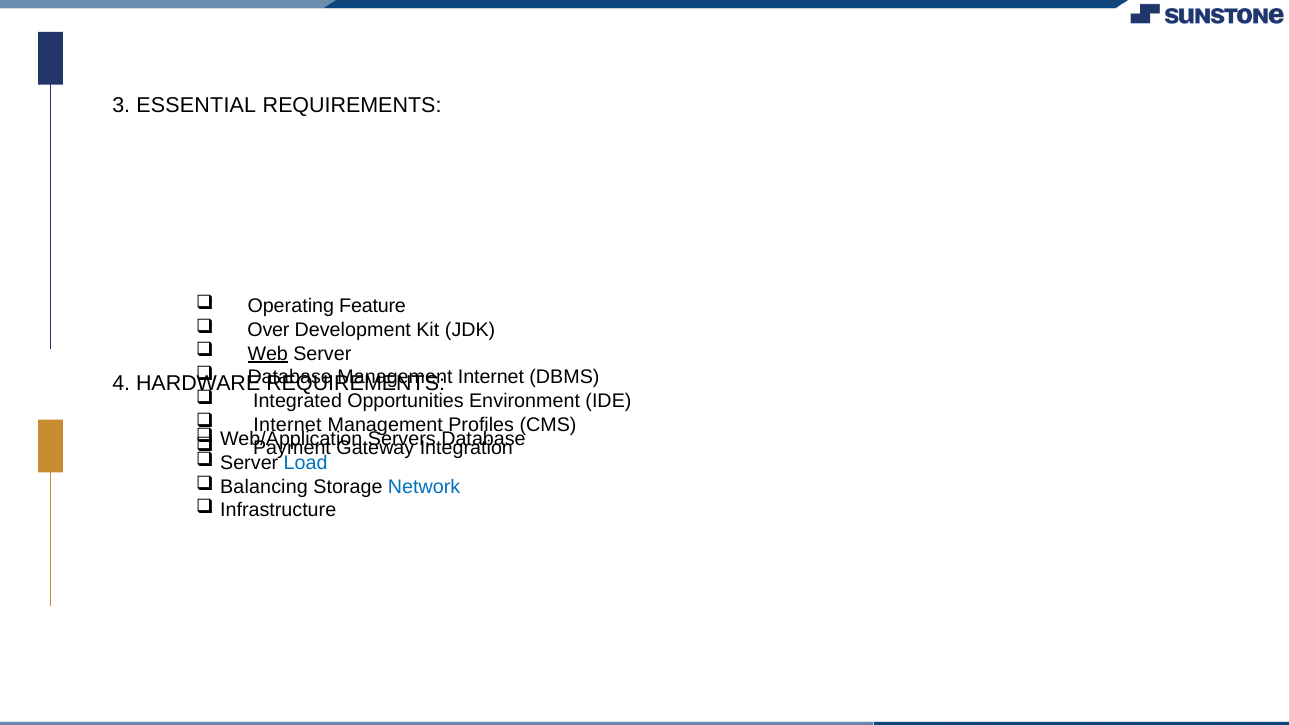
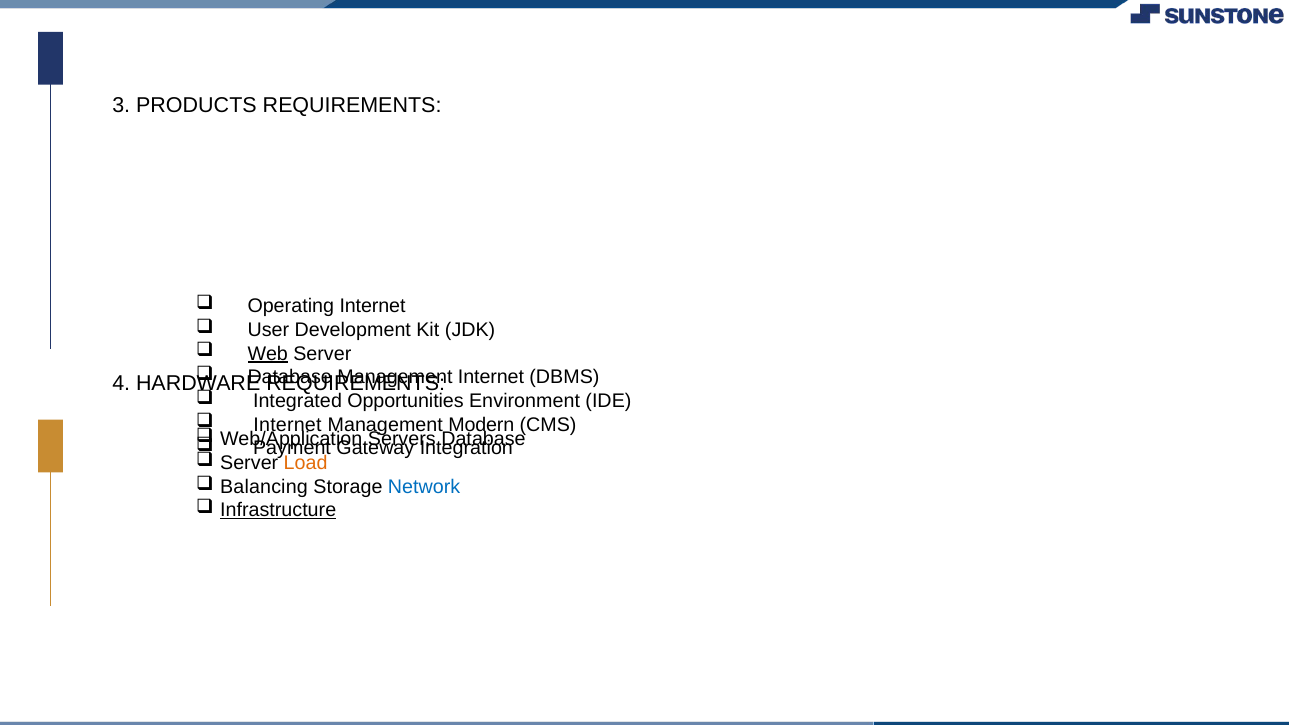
ESSENTIAL: ESSENTIAL -> PRODUCTS
Operating Feature: Feature -> Internet
Over: Over -> User
Profiles: Profiles -> Modern
Load colour: blue -> orange
Infrastructure underline: none -> present
